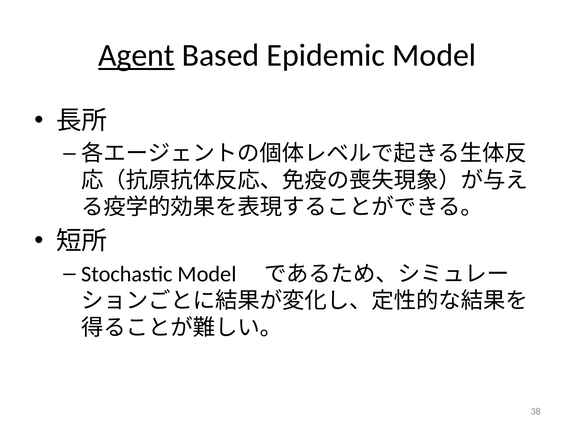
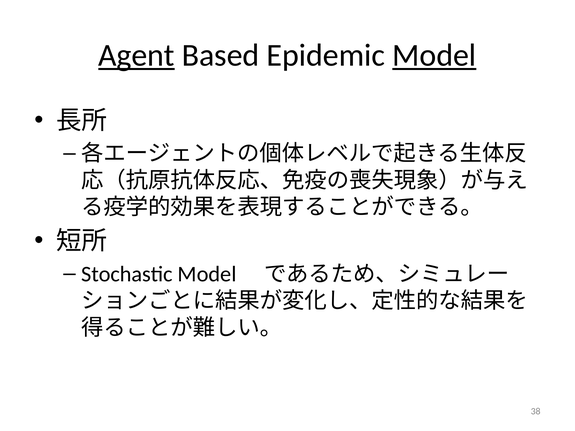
Model at (434, 55) underline: none -> present
